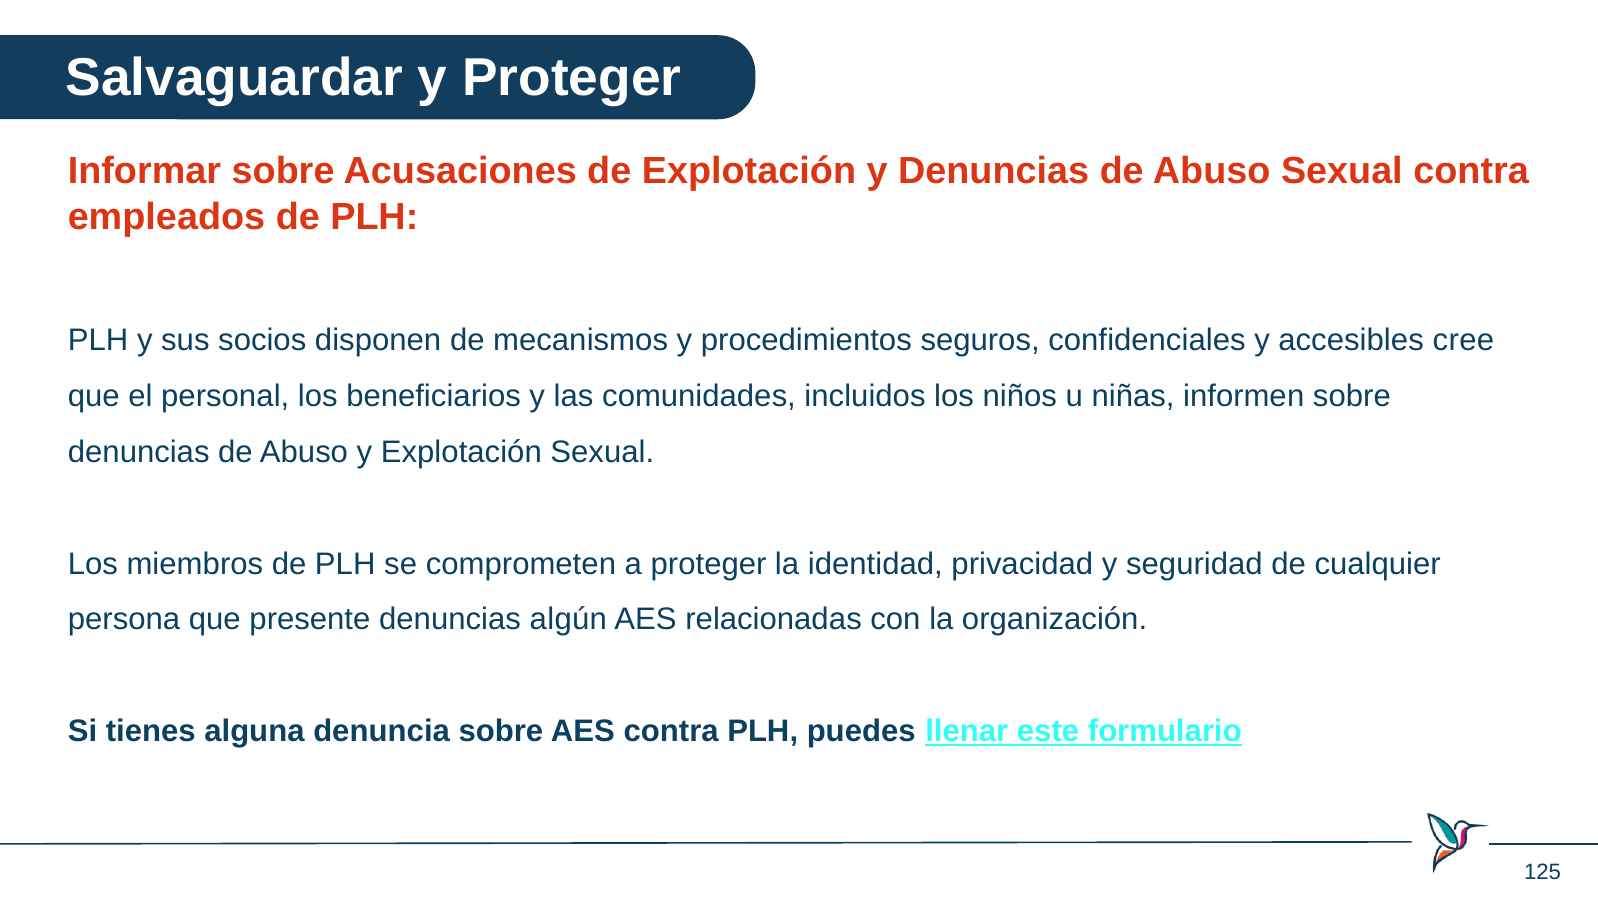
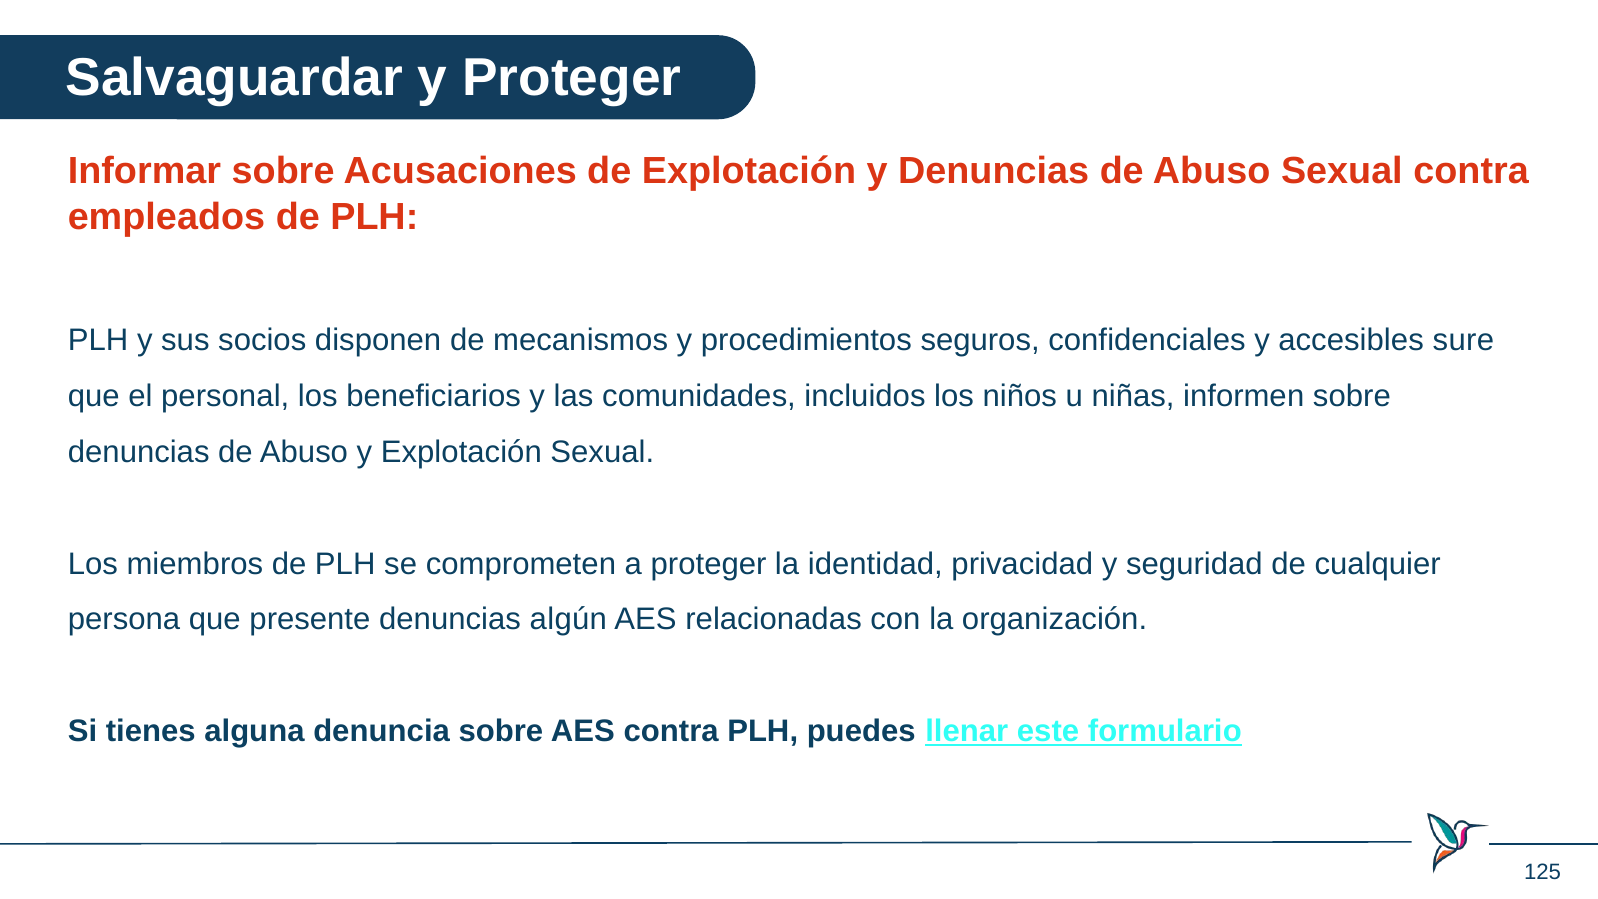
cree: cree -> sure
